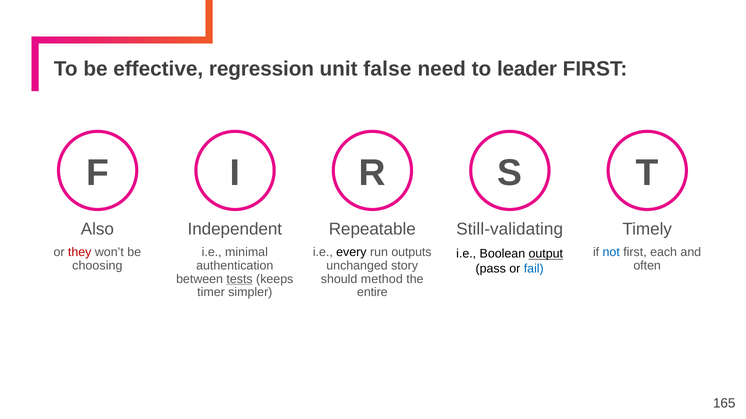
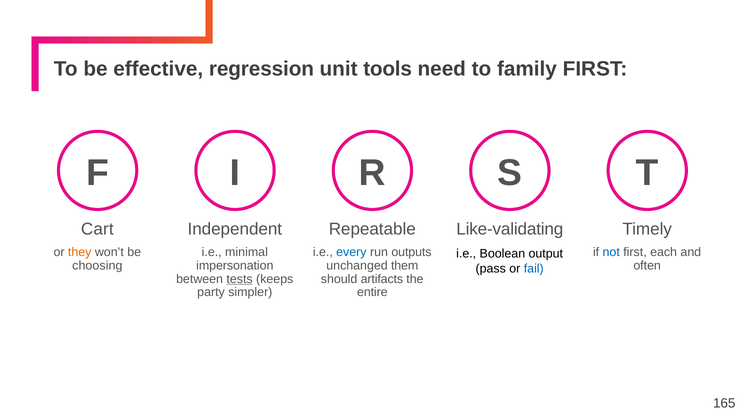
false: false -> tools
leader: leader -> family
Also: Also -> Cart
Still-validating: Still-validating -> Like-validating
they colour: red -> orange
every colour: black -> blue
output underline: present -> none
authentication: authentication -> impersonation
story: story -> them
method: method -> artifacts
timer: timer -> party
